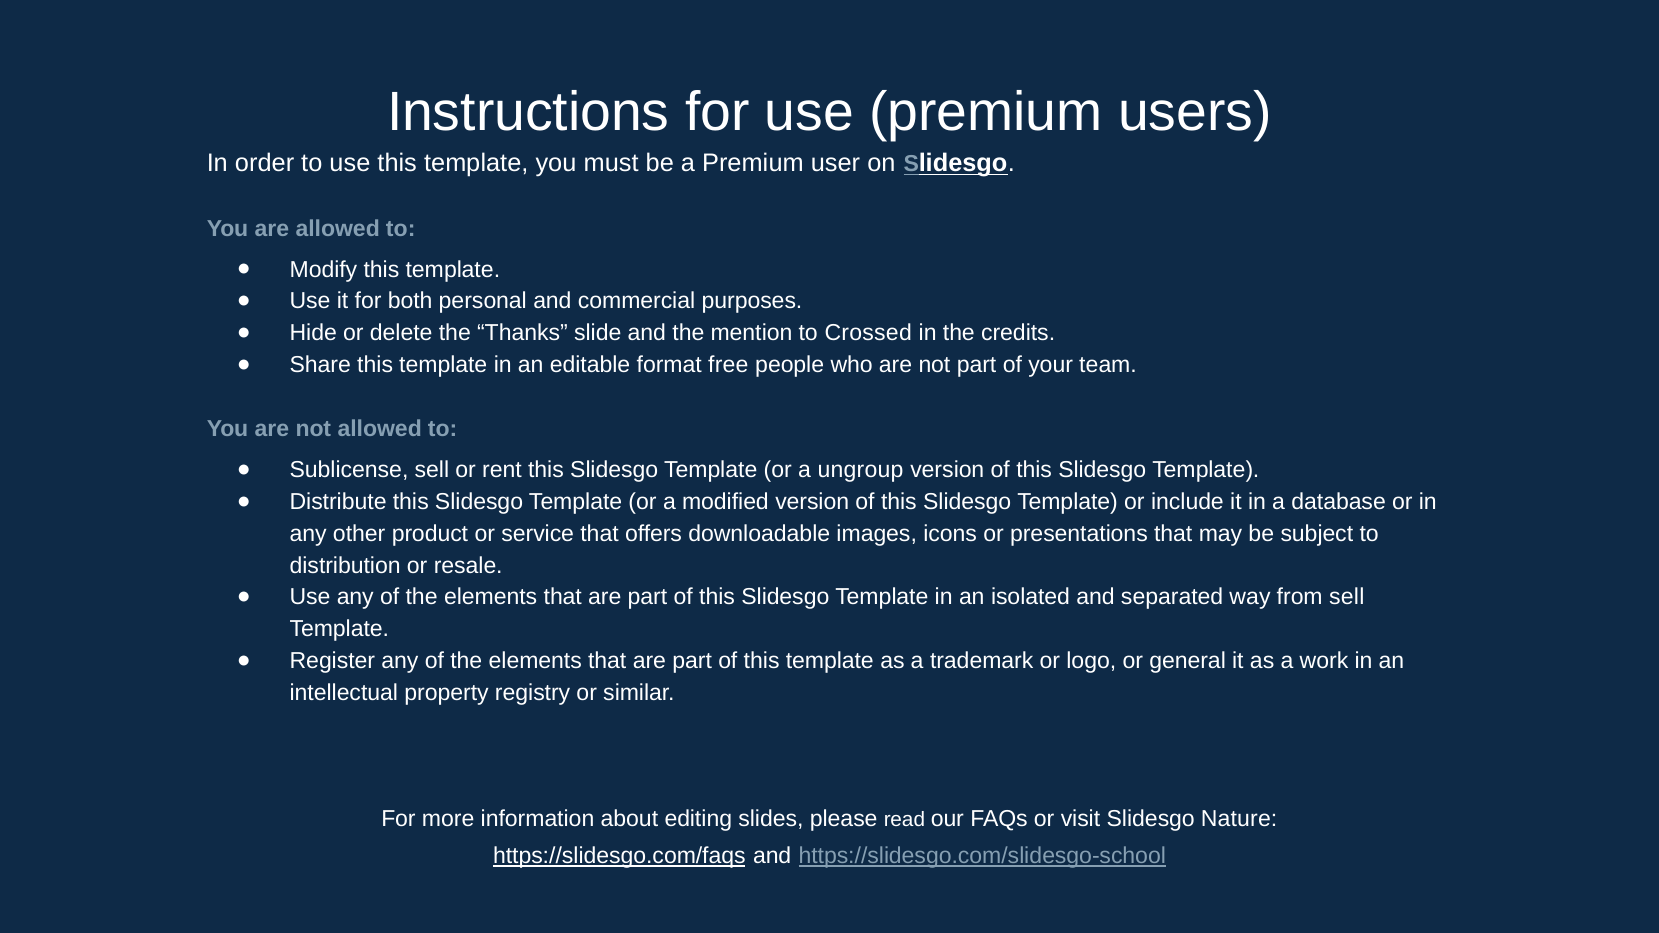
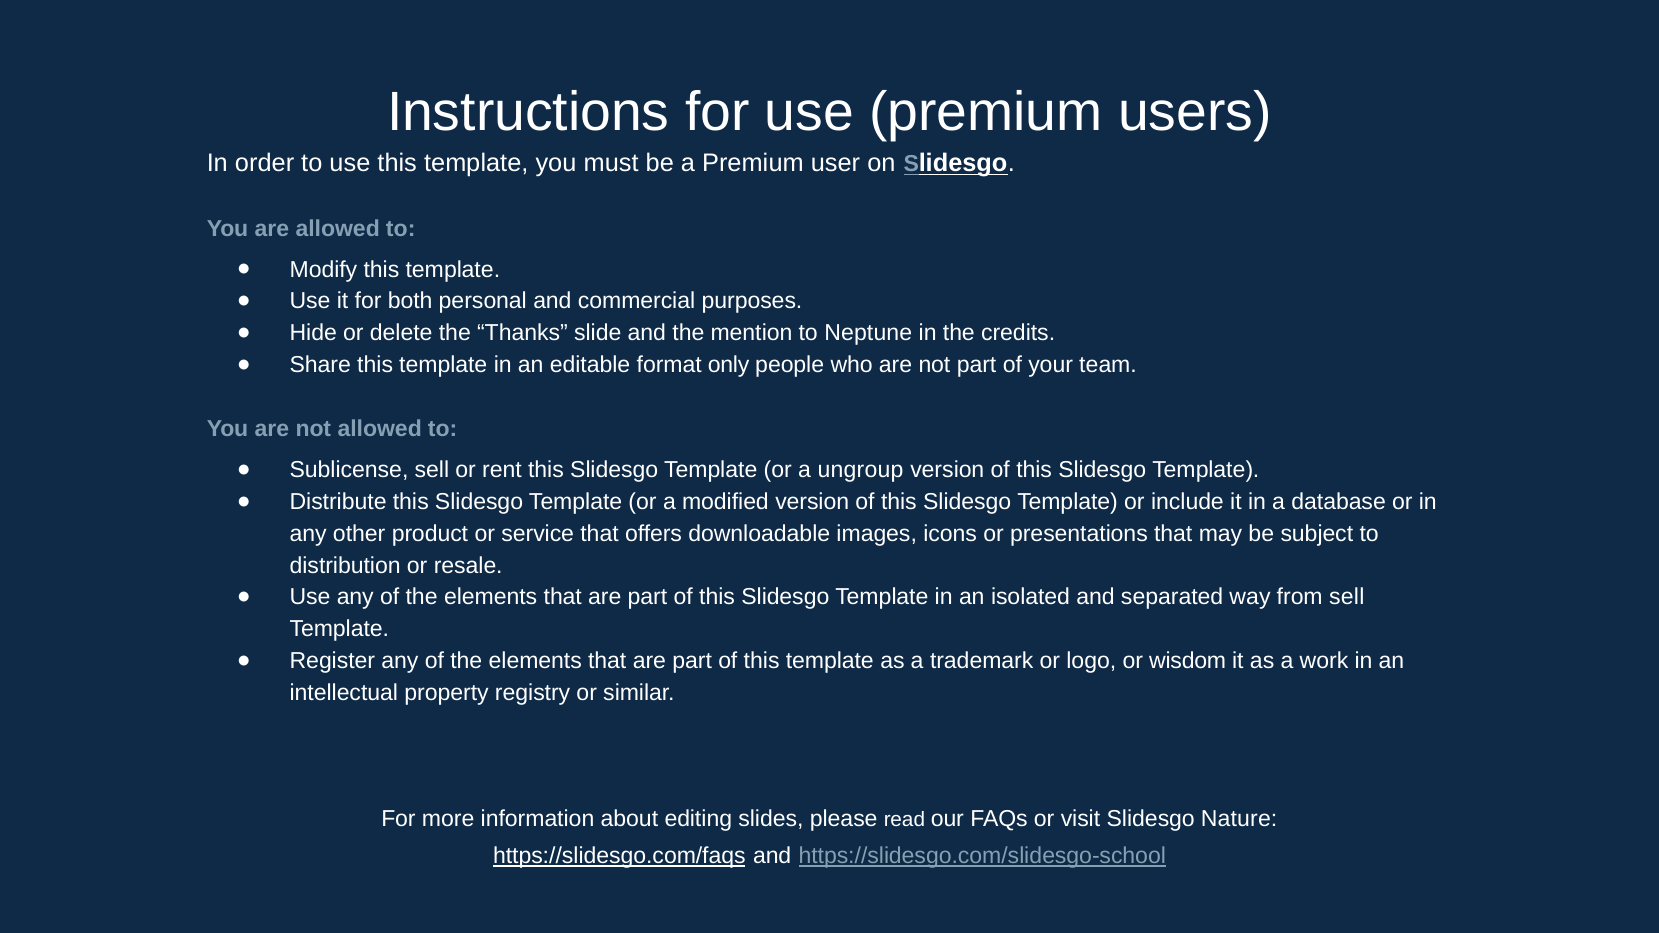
Crossed: Crossed -> Neptune
free: free -> only
general: general -> wisdom
